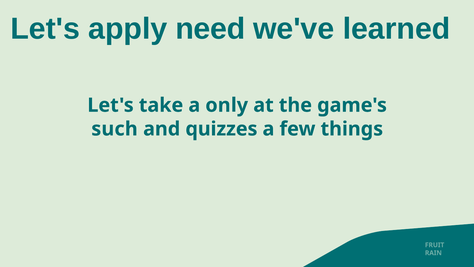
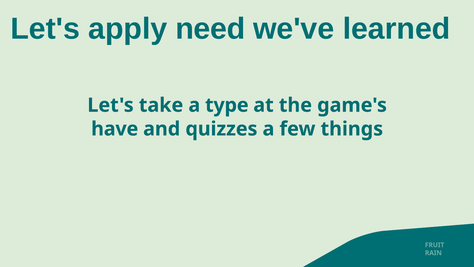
only: only -> type
such: such -> have
